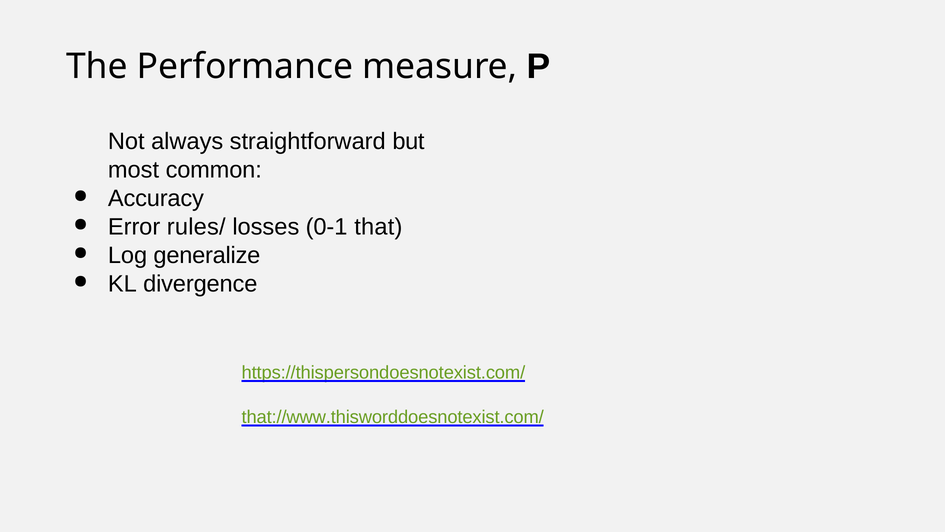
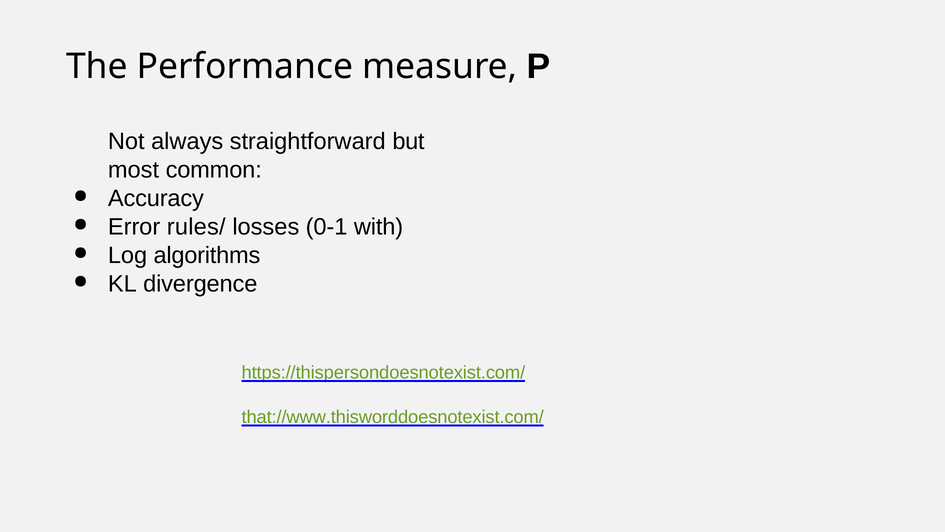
that: that -> with
generalize: generalize -> algorithms
